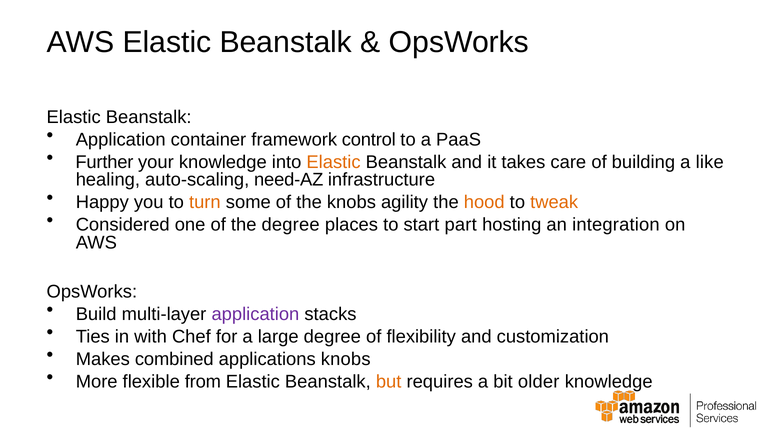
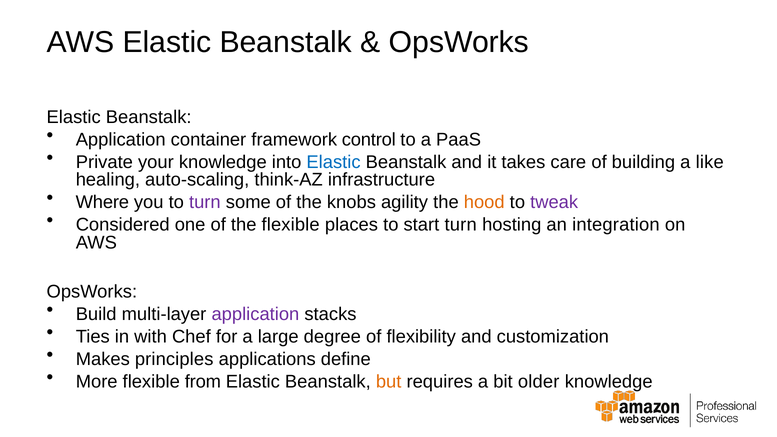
Further: Further -> Private
Elastic at (334, 162) colour: orange -> blue
need-AZ: need-AZ -> think-AZ
Happy: Happy -> Where
turn at (205, 202) colour: orange -> purple
tweak colour: orange -> purple
the degree: degree -> flexible
start part: part -> turn
combined: combined -> principles
applications knobs: knobs -> define
